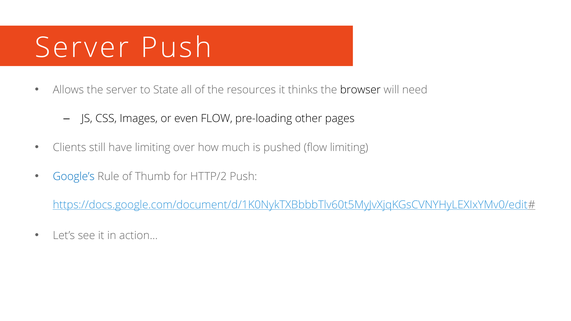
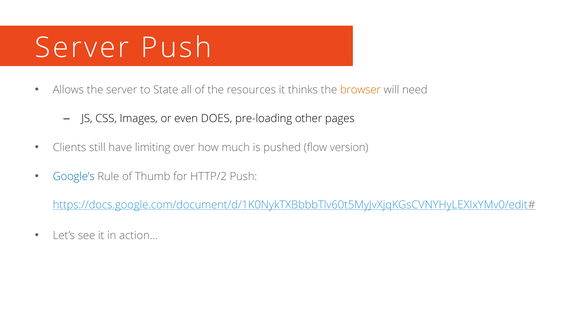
browser colour: black -> orange
even FLOW: FLOW -> DOES
flow limiting: limiting -> version
